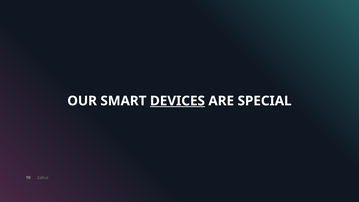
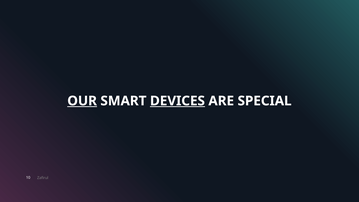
OUR underline: none -> present
